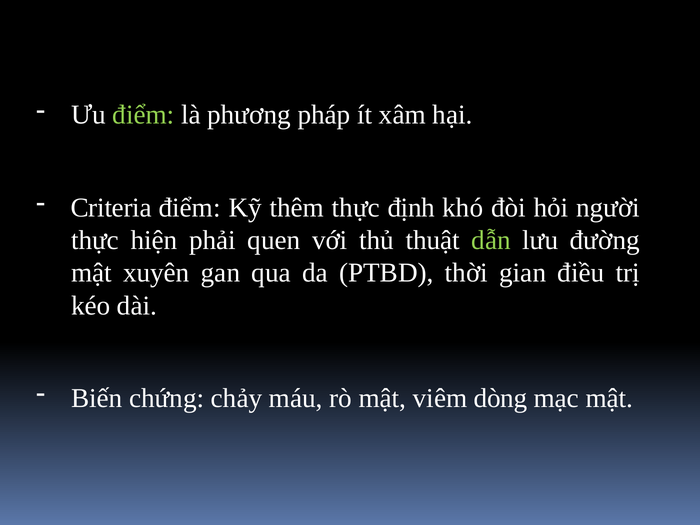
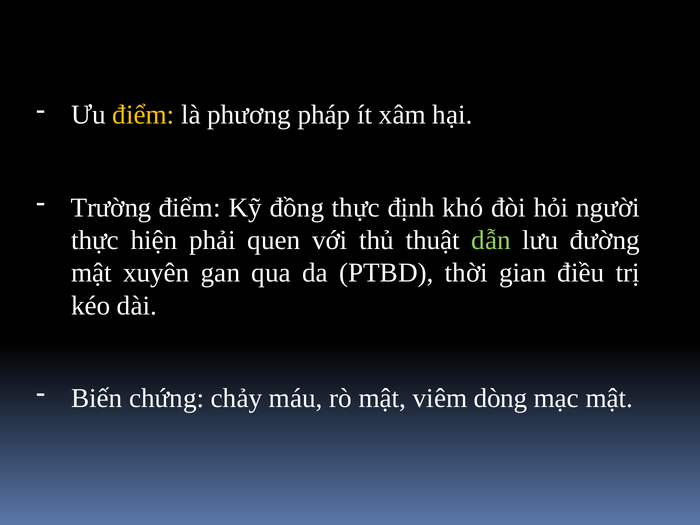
điểm at (143, 115) colour: light green -> yellow
Criteria: Criteria -> Trường
thêm: thêm -> đồng
